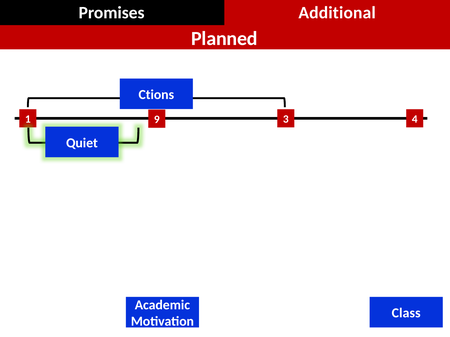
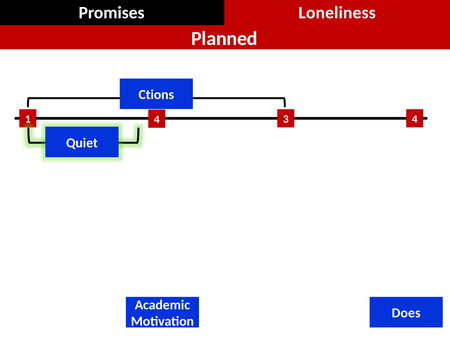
Additional: Additional -> Loneliness
9 at (157, 120): 9 -> 4
Class: Class -> Does
